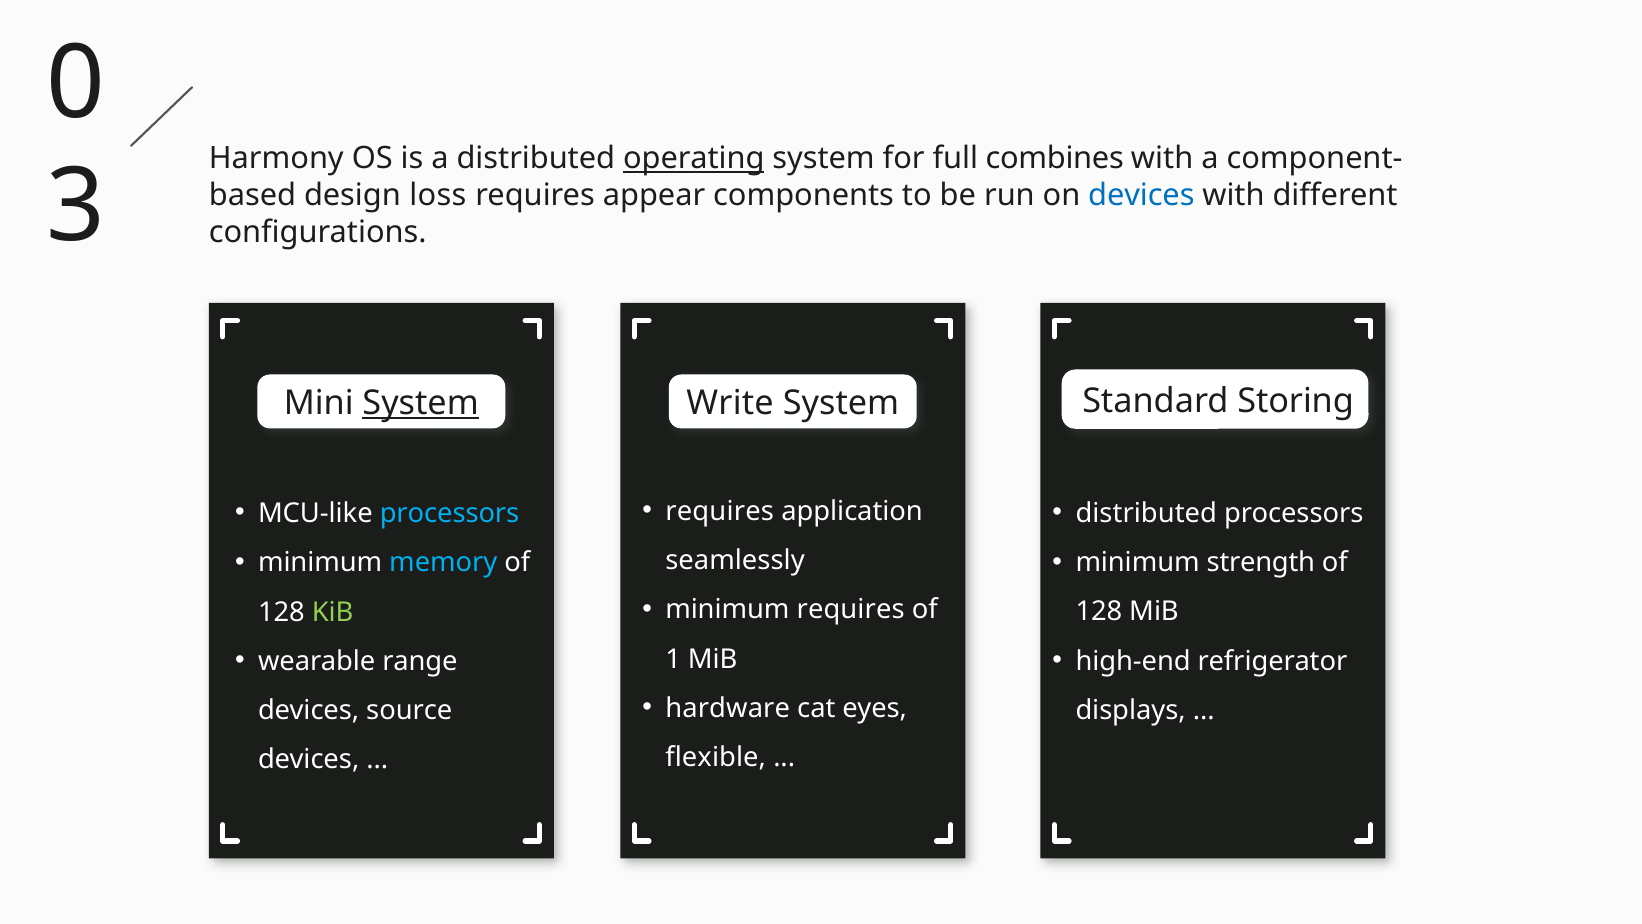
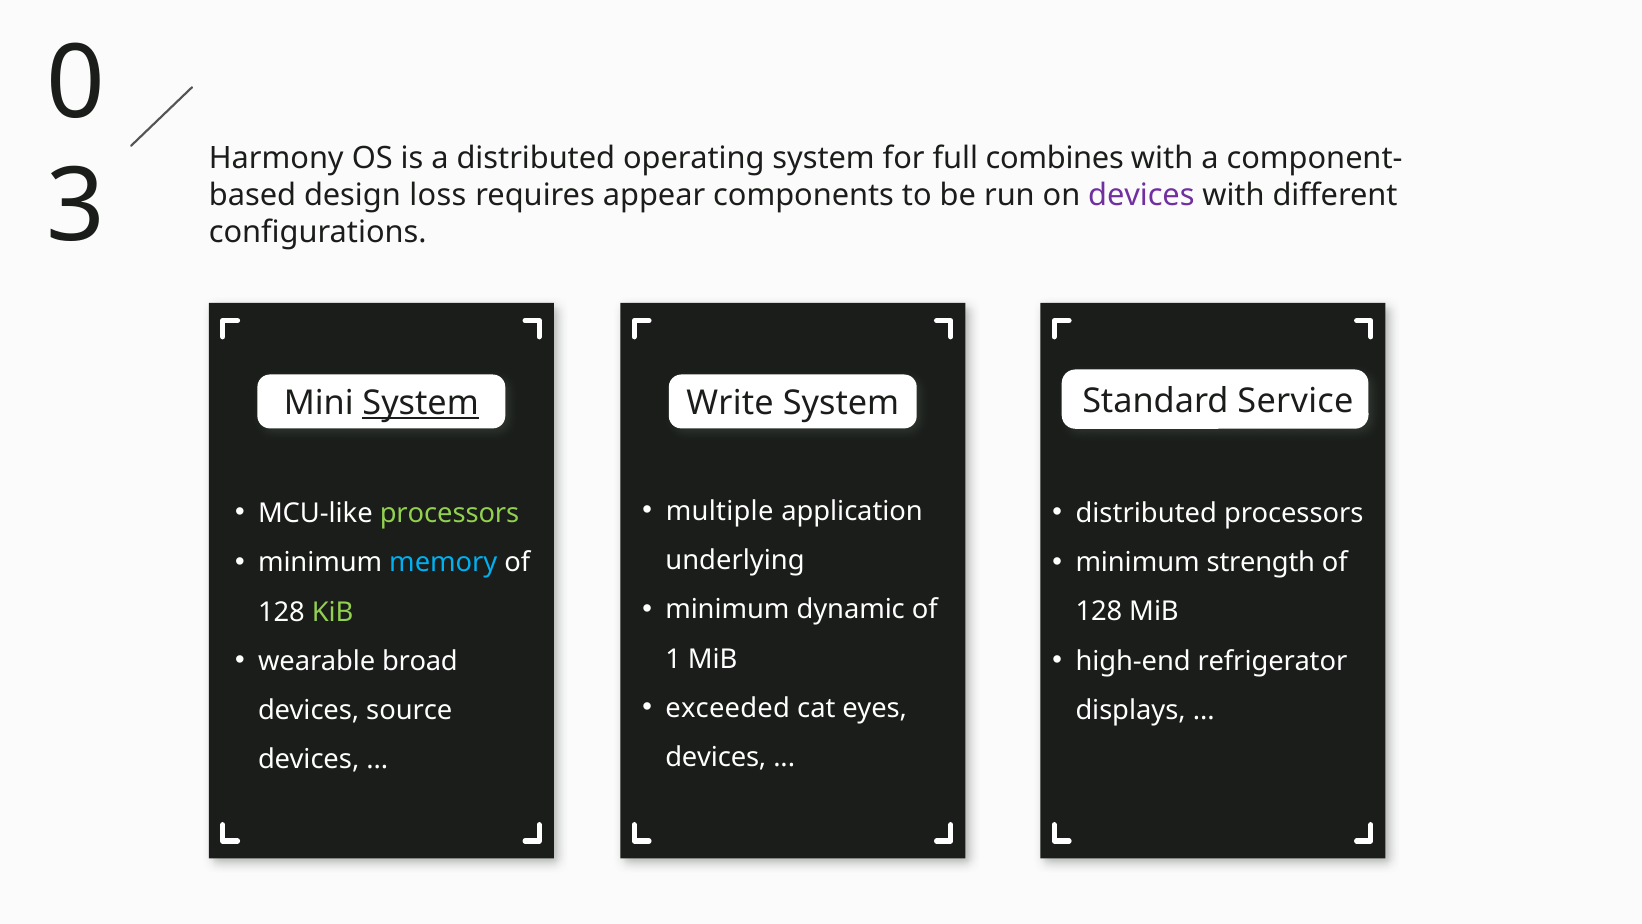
operating underline: present -> none
devices at (1141, 196) colour: blue -> purple
Storing: Storing -> Service
requires at (720, 511): requires -> multiple
processors at (450, 513) colour: light blue -> light green
seamlessly: seamlessly -> underlying
minimum requires: requires -> dynamic
range: range -> broad
hardware: hardware -> exceeded
flexible at (716, 757): flexible -> devices
